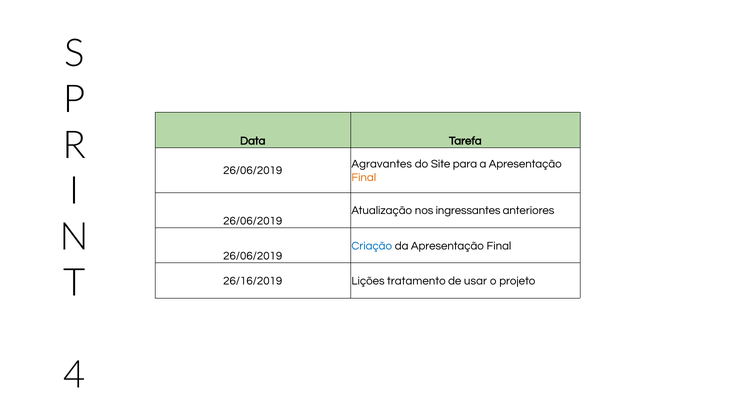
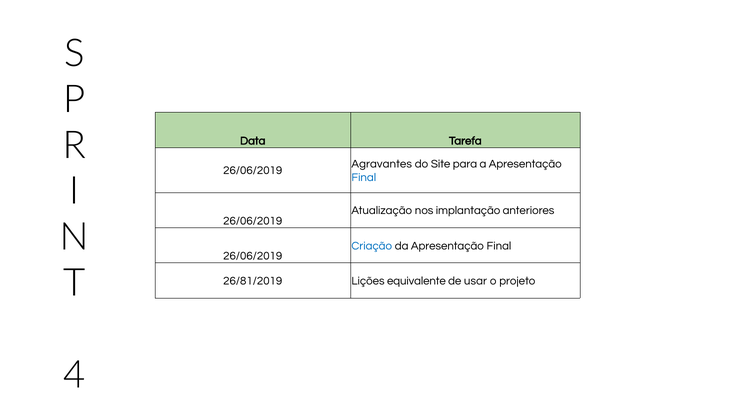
Final at (364, 178) colour: orange -> blue
ingressantes: ingressantes -> implantação
26/16/2019: 26/16/2019 -> 26/81/2019
tratamento: tratamento -> equivalente
